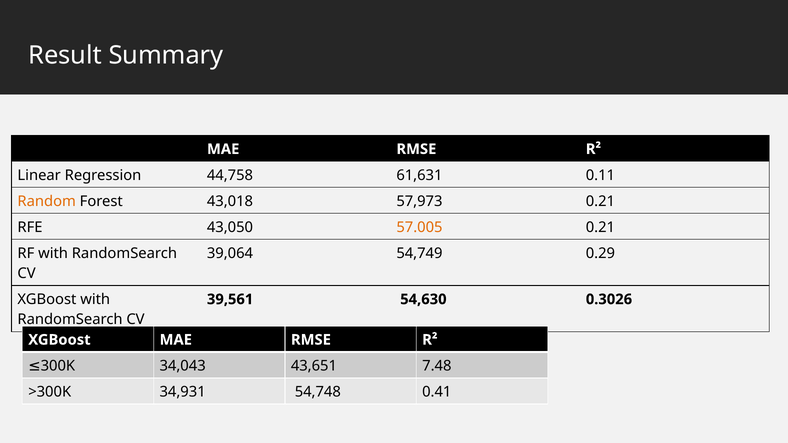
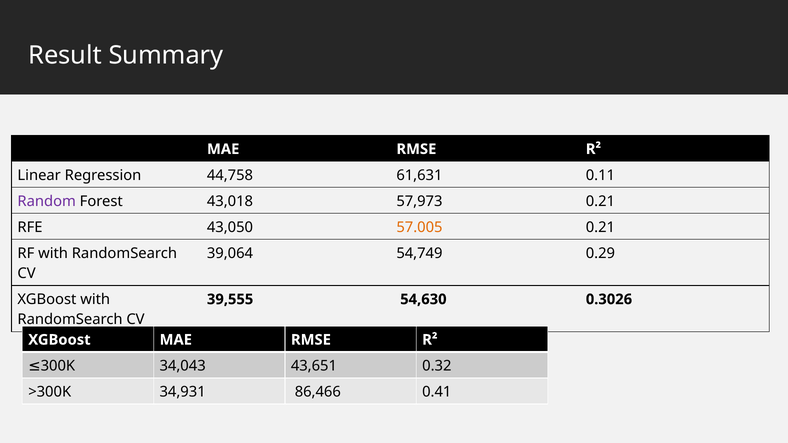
Random colour: orange -> purple
39,561: 39,561 -> 39,555
7.48: 7.48 -> 0.32
54,748: 54,748 -> 86,466
